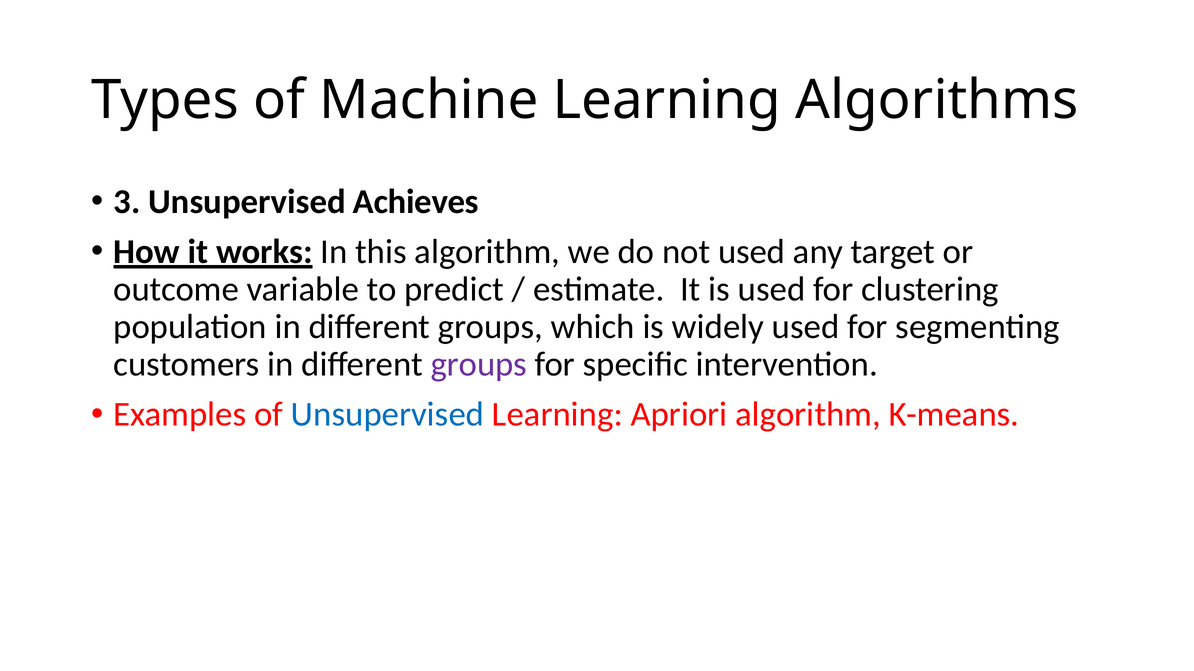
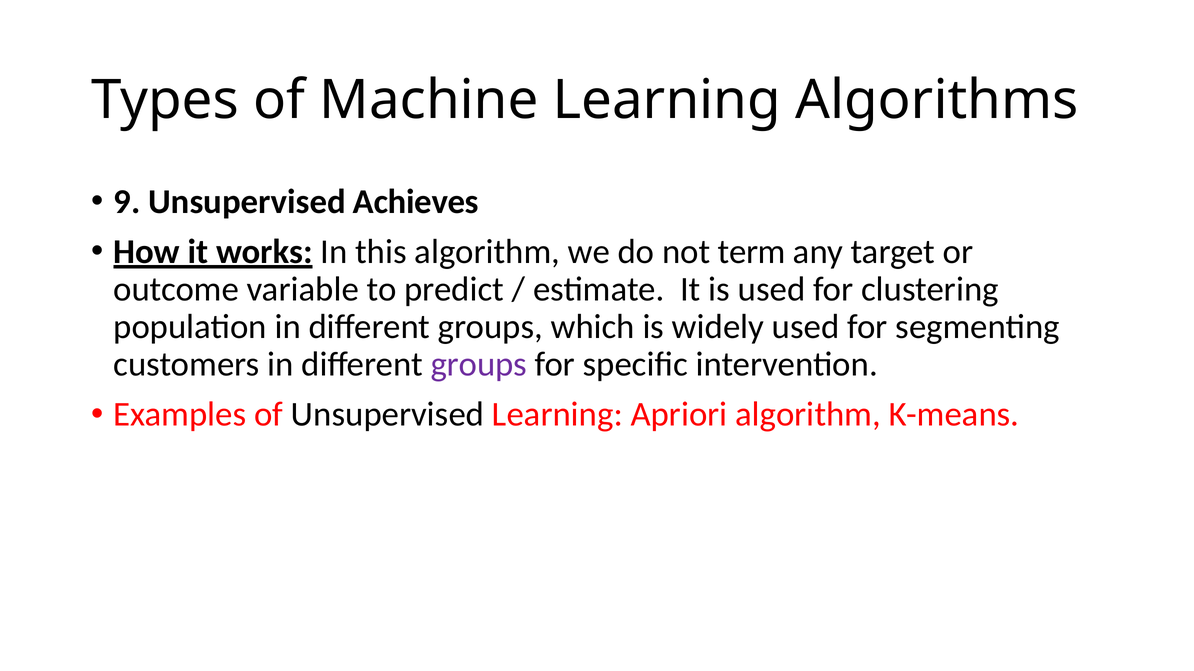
3: 3 -> 9
not used: used -> term
Unsupervised at (388, 415) colour: blue -> black
